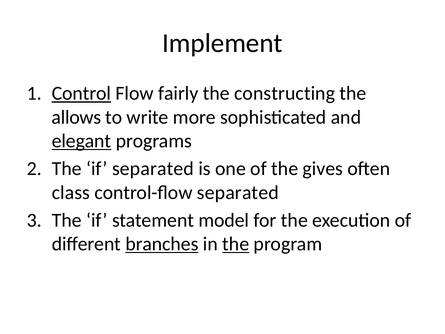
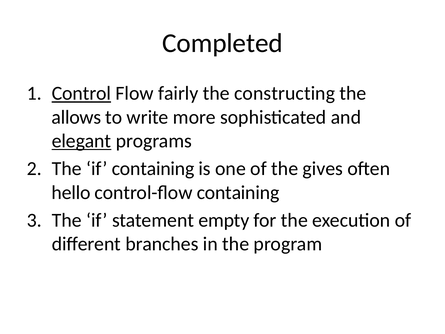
Implement: Implement -> Completed
if separated: separated -> containing
class: class -> hello
control-flow separated: separated -> containing
model: model -> empty
branches underline: present -> none
the at (236, 244) underline: present -> none
